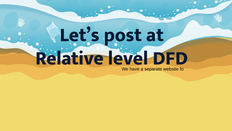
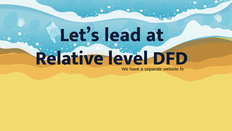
post: post -> lead
